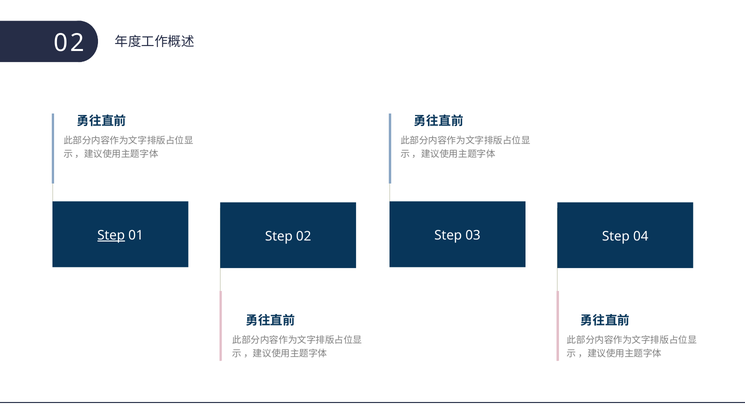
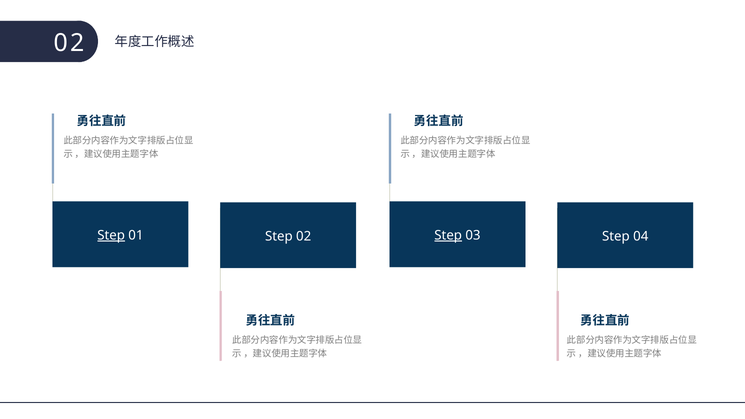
Step at (448, 235) underline: none -> present
